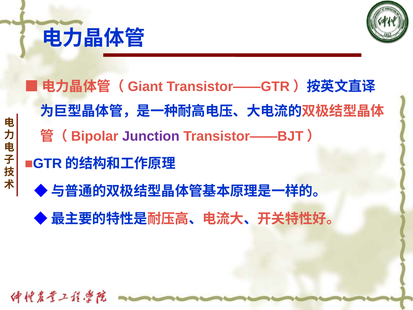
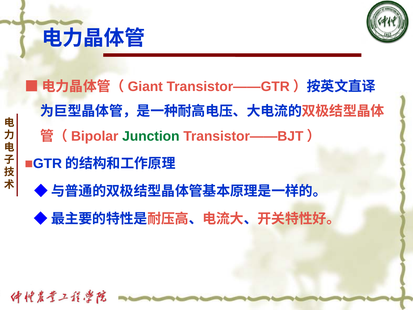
Junction colour: purple -> green
